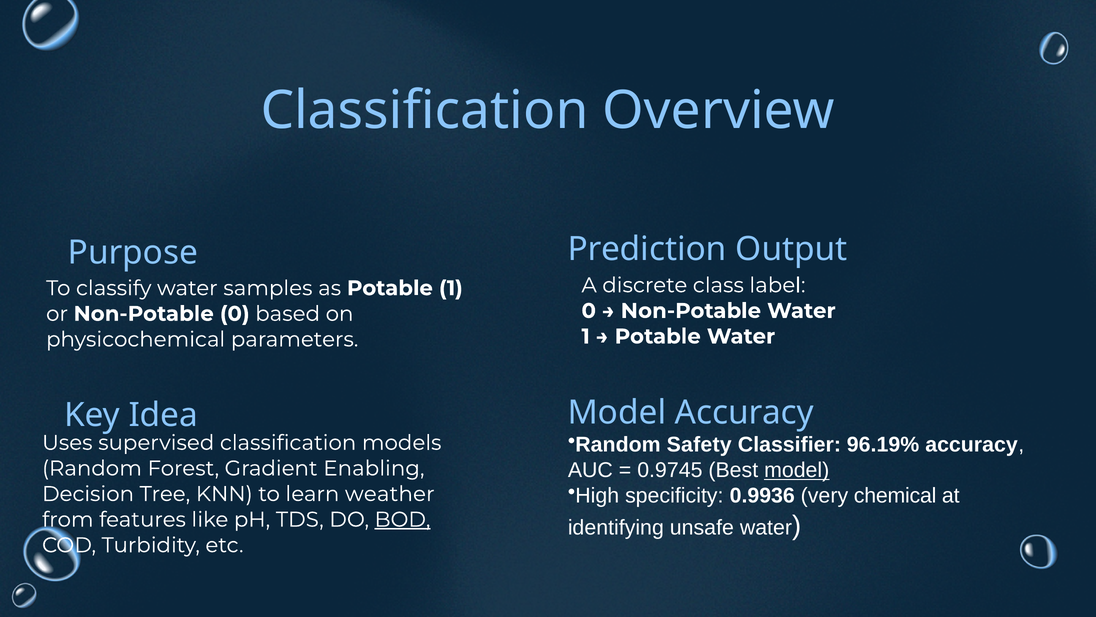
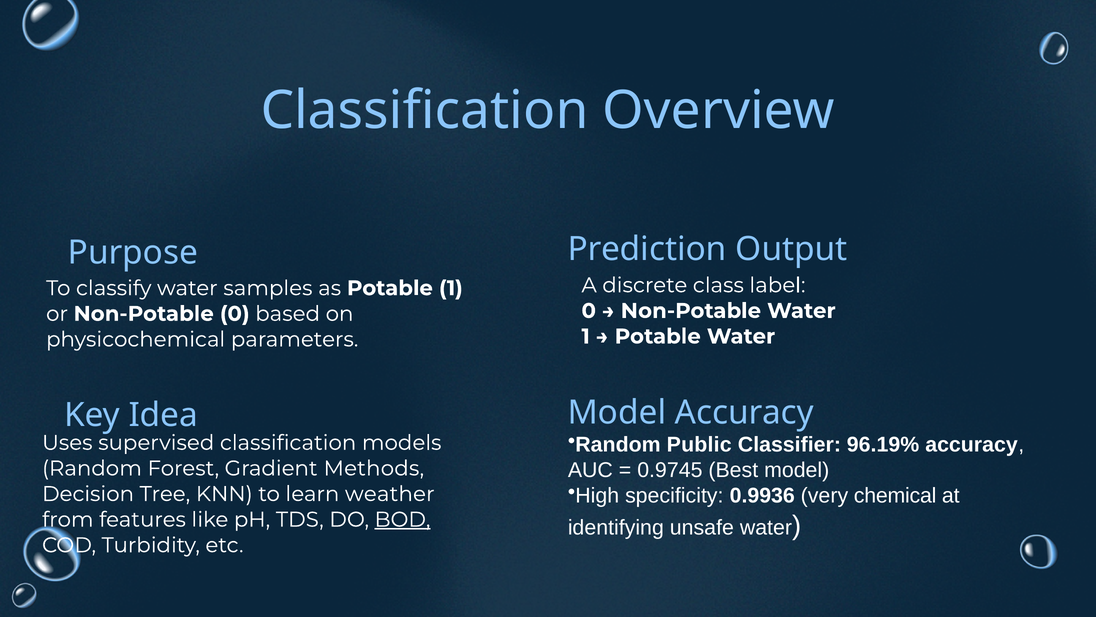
Safety: Safety -> Public
model at (797, 470) underline: present -> none
Enabling: Enabling -> Methods
